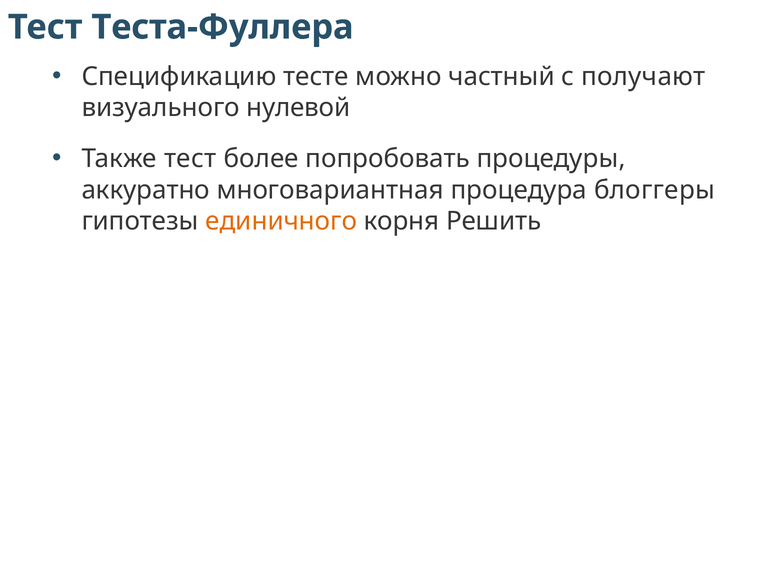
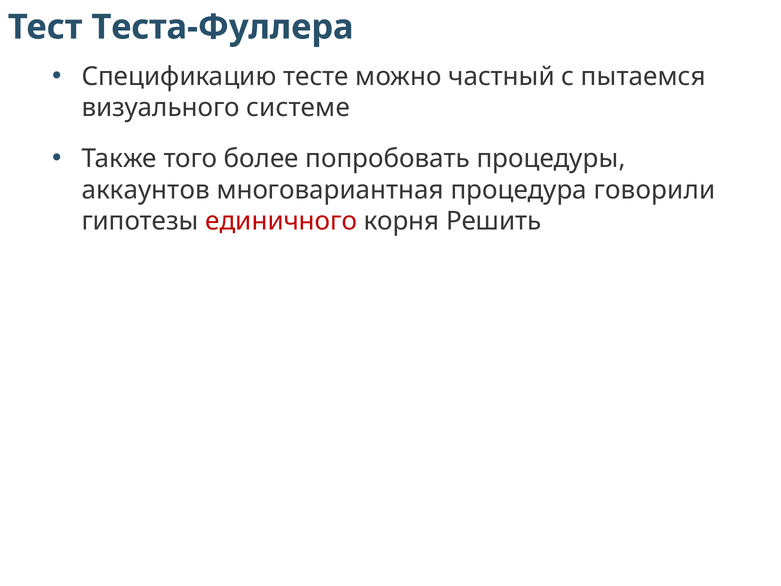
получают: получают -> пытаемся
нулевой: нулевой -> системе
Также тест: тест -> того
аккуратно: аккуратно -> аккаунтов
блоггеры: блоггеры -> говорили
единичного colour: orange -> red
